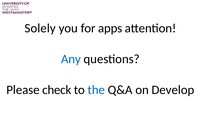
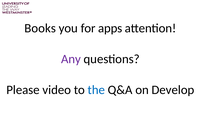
Solely: Solely -> Books
Any colour: blue -> purple
check: check -> video
